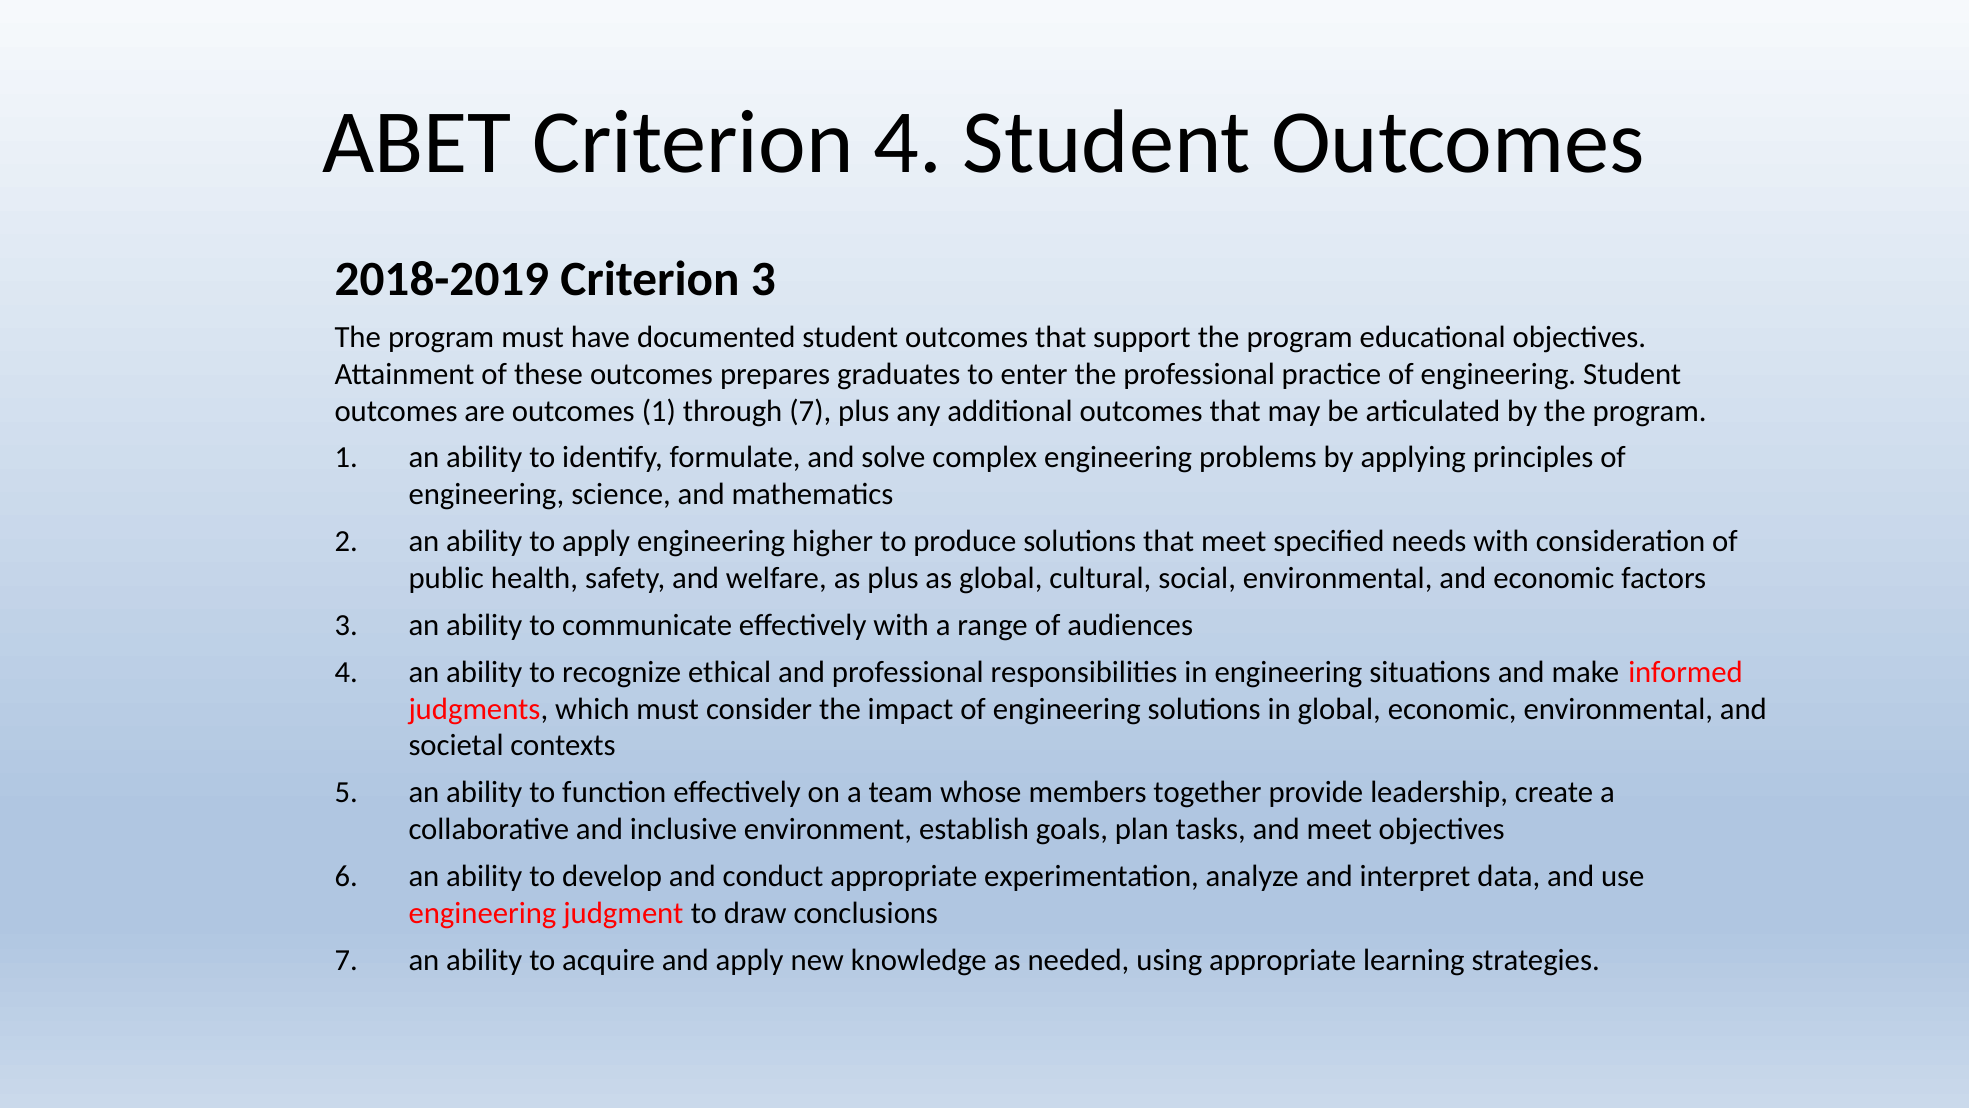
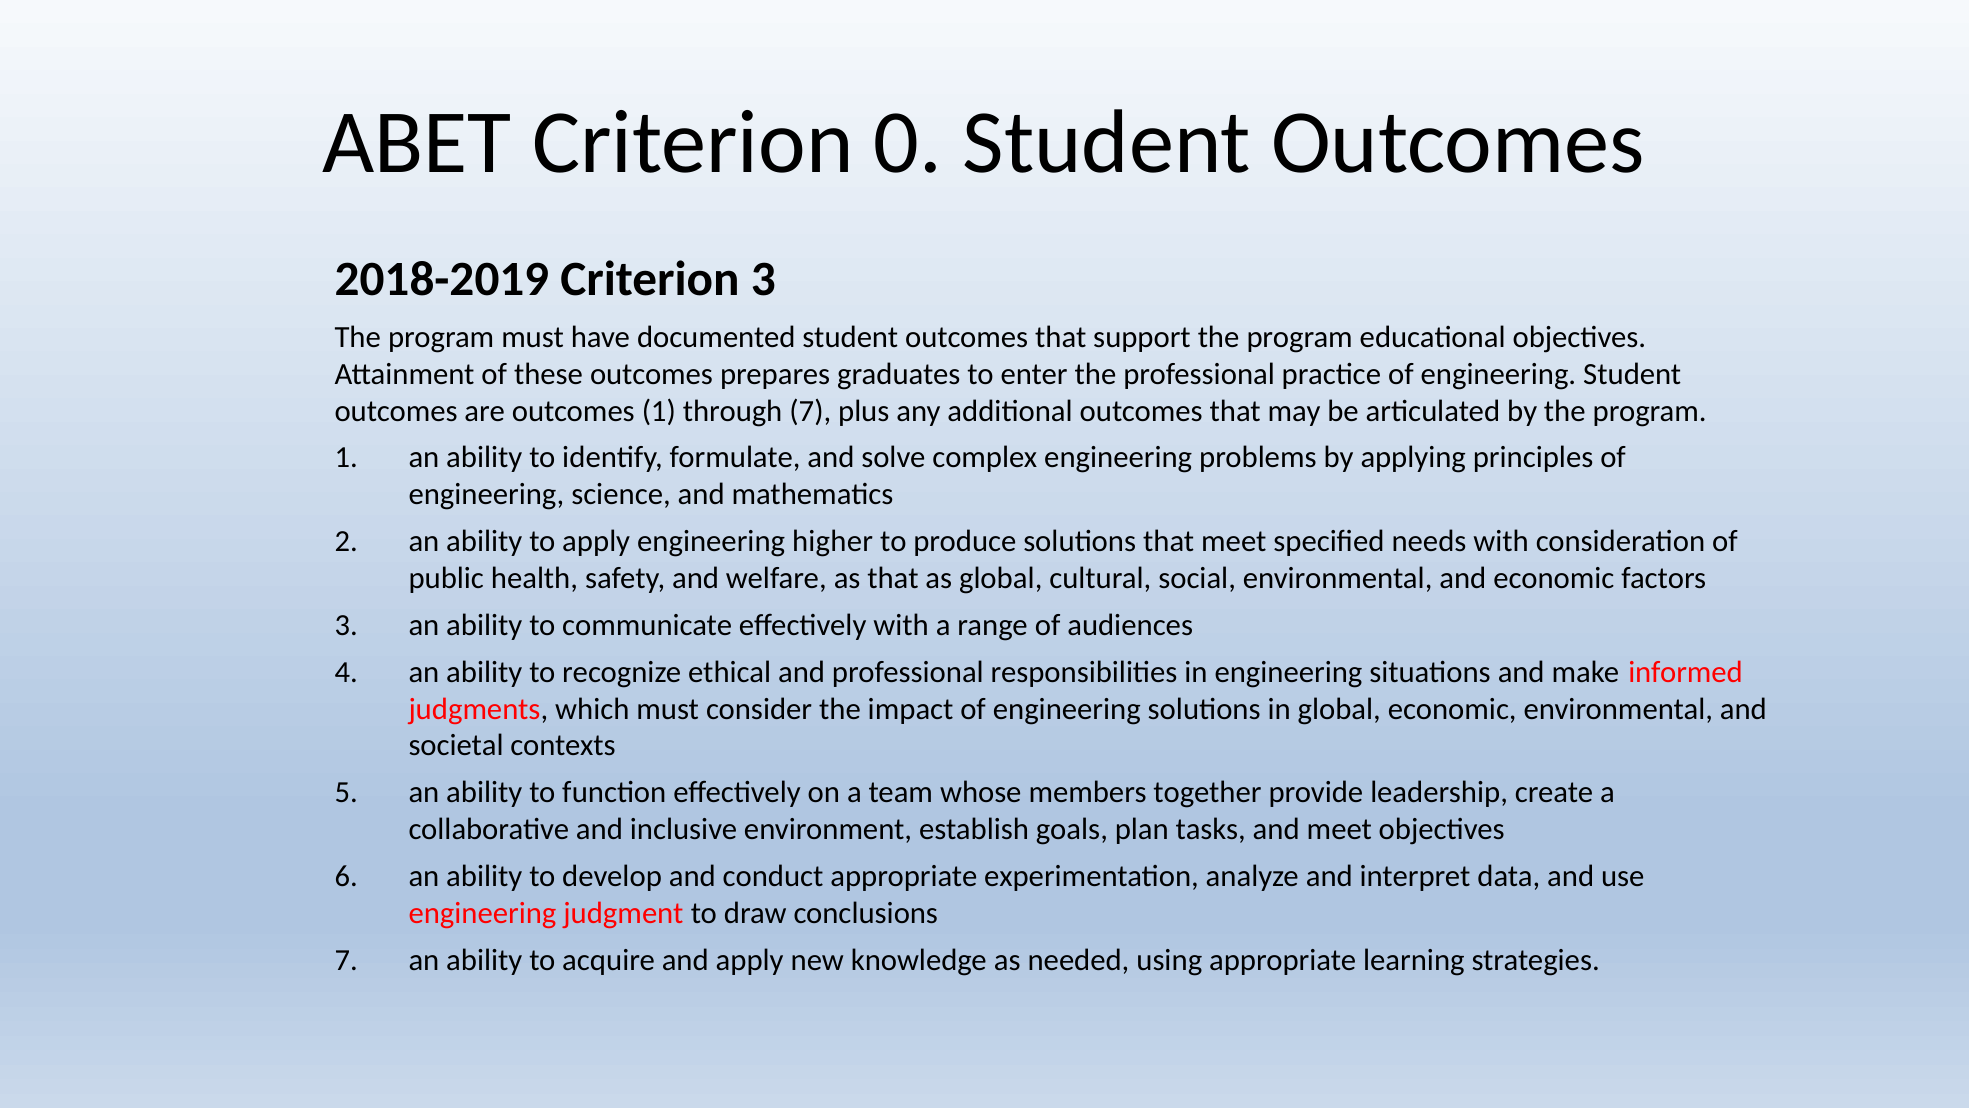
Criterion 4: 4 -> 0
as plus: plus -> that
